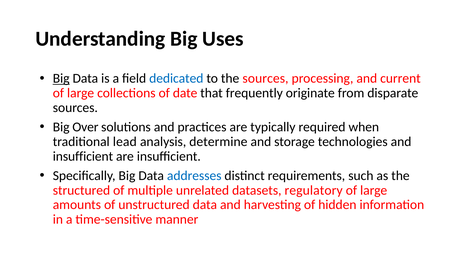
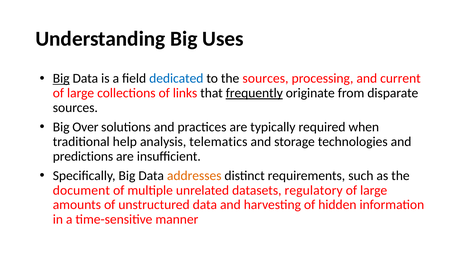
date: date -> links
frequently underline: none -> present
lead: lead -> help
determine: determine -> telematics
insufficient at (83, 156): insufficient -> predictions
addresses colour: blue -> orange
structured: structured -> document
